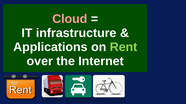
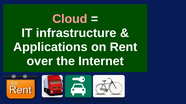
Rent colour: light green -> white
